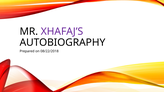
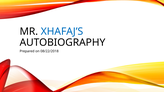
XHAFAJ’S colour: purple -> blue
